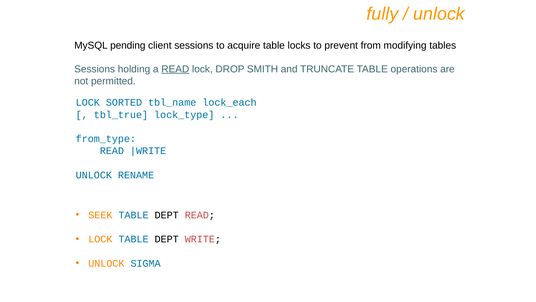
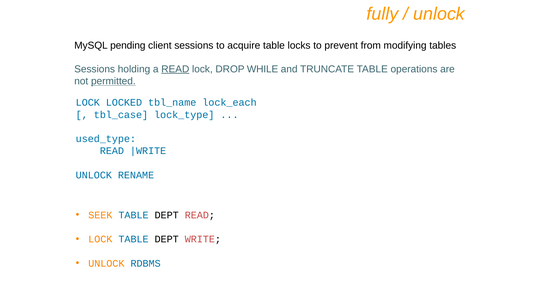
SMITH: SMITH -> WHILE
permitted underline: none -> present
SORTED: SORTED -> LOCKED
tbl_true: tbl_true -> tbl_case
from_type: from_type -> used_type
SIGMA: SIGMA -> RDBMS
